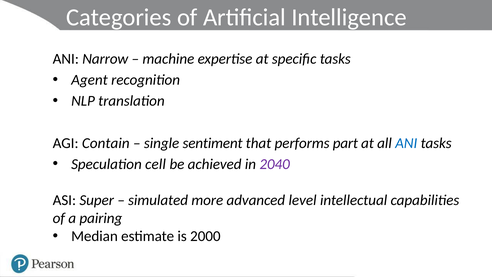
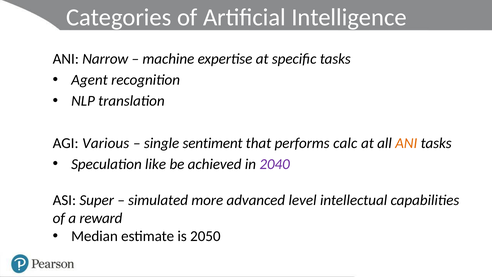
Contain: Contain -> Various
part: part -> calc
ANI at (406, 143) colour: blue -> orange
cell: cell -> like
pairing: pairing -> reward
2000: 2000 -> 2050
